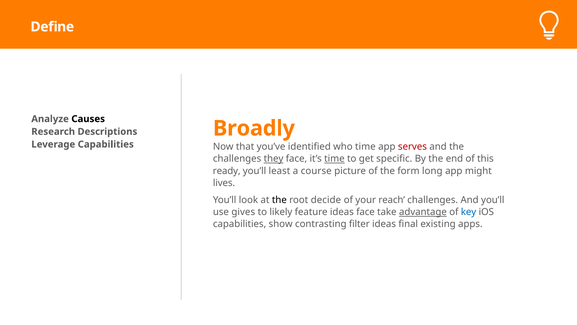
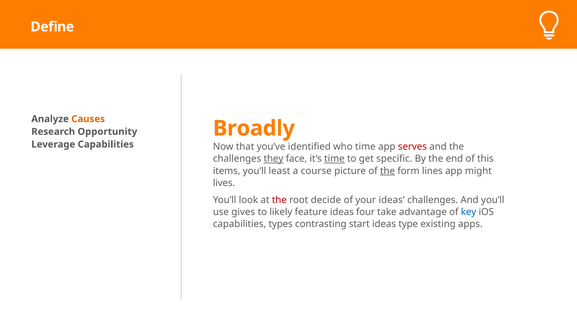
Causes colour: black -> orange
Descriptions: Descriptions -> Opportunity
ready: ready -> items
the at (388, 171) underline: none -> present
long: long -> lines
the at (279, 200) colour: black -> red
your reach: reach -> ideas
ideas face: face -> four
advantage underline: present -> none
show: show -> types
filter: filter -> start
final: final -> type
